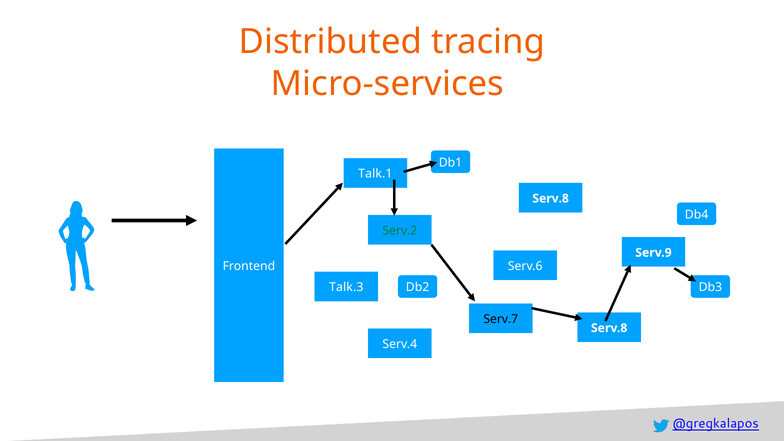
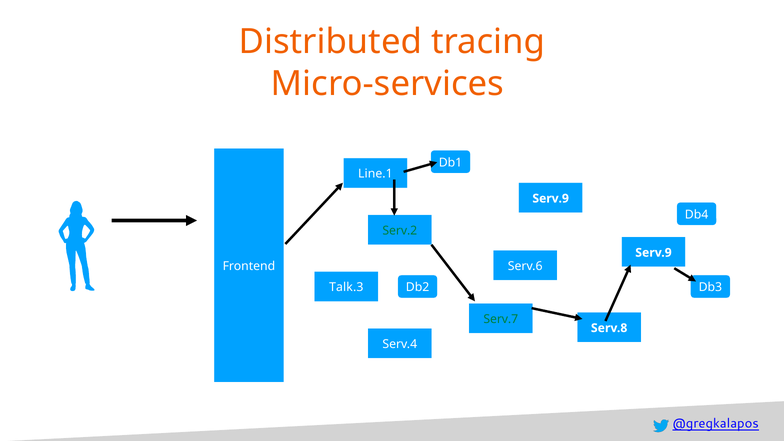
Talk.1: Talk.1 -> Line.1
Serv.8 at (551, 198): Serv.8 -> Serv.9
Serv.7 colour: black -> green
